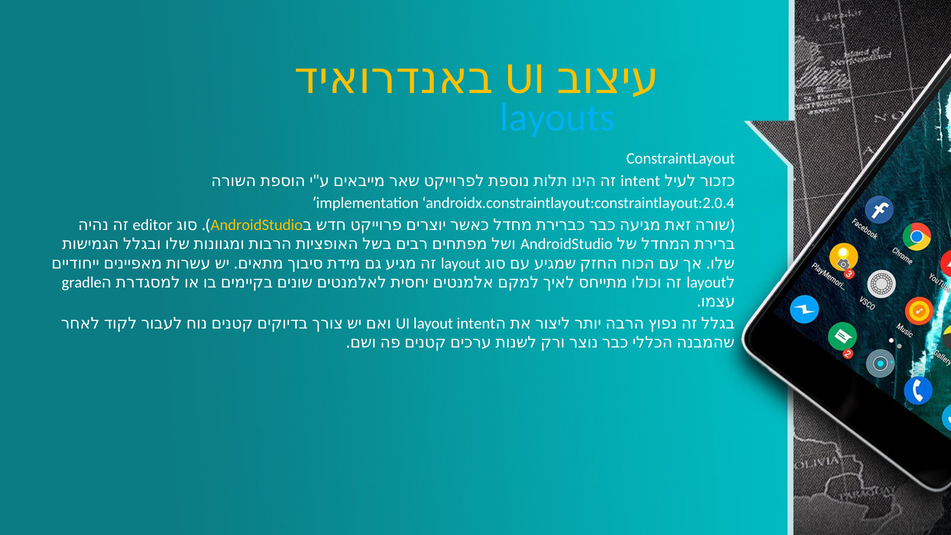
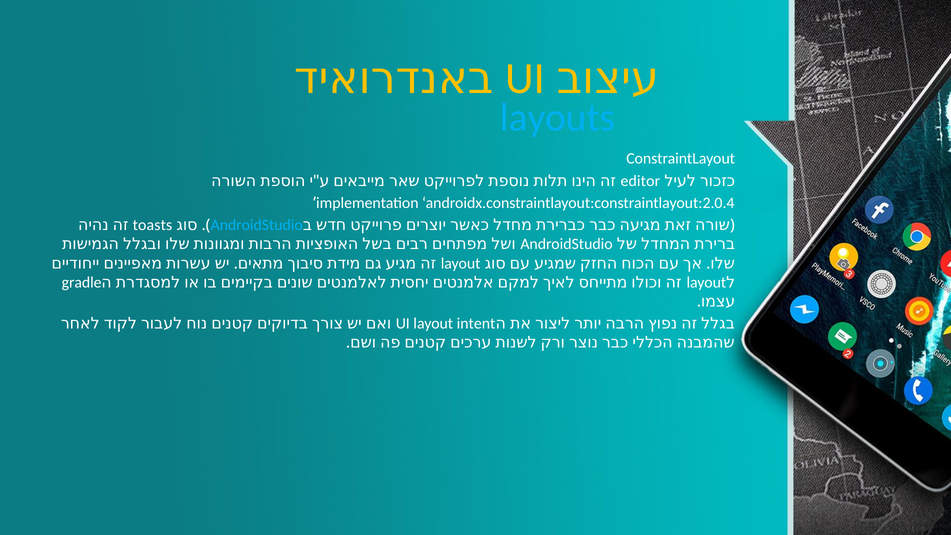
intent at (640, 181): intent -> editor
editor: editor -> toasts
AndroidStudio at (257, 225) colour: yellow -> light blue
